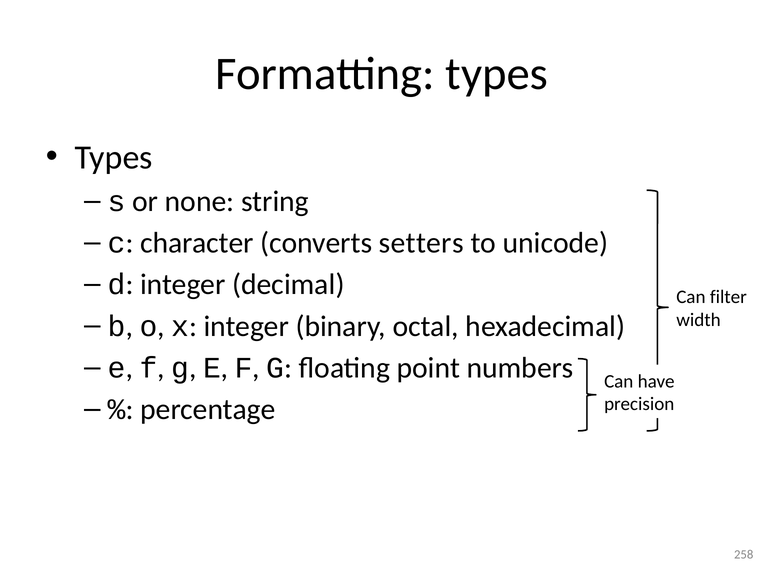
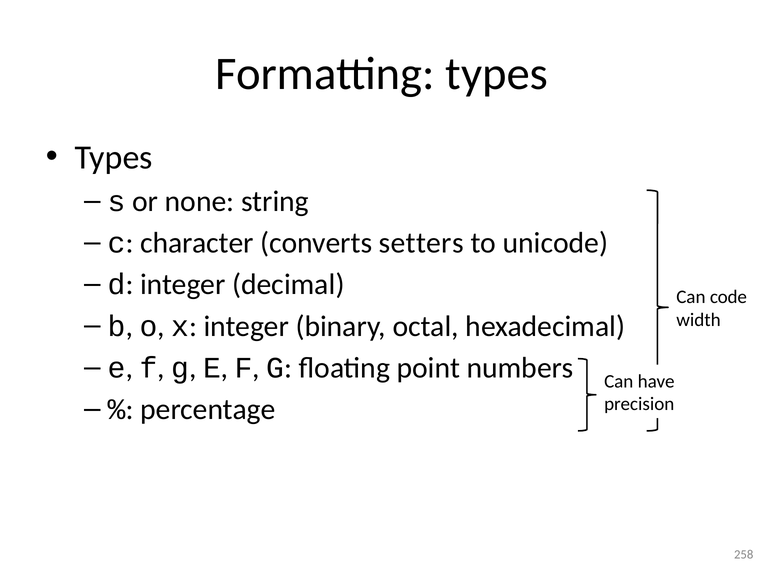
filter: filter -> code
